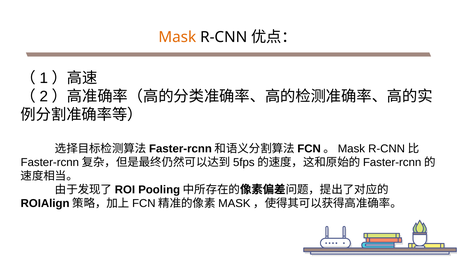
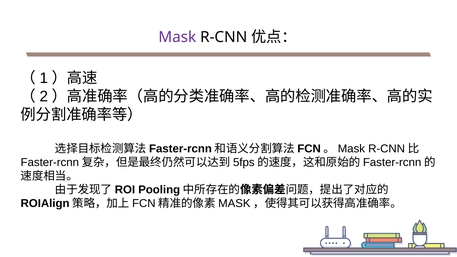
Mask colour: orange -> purple
